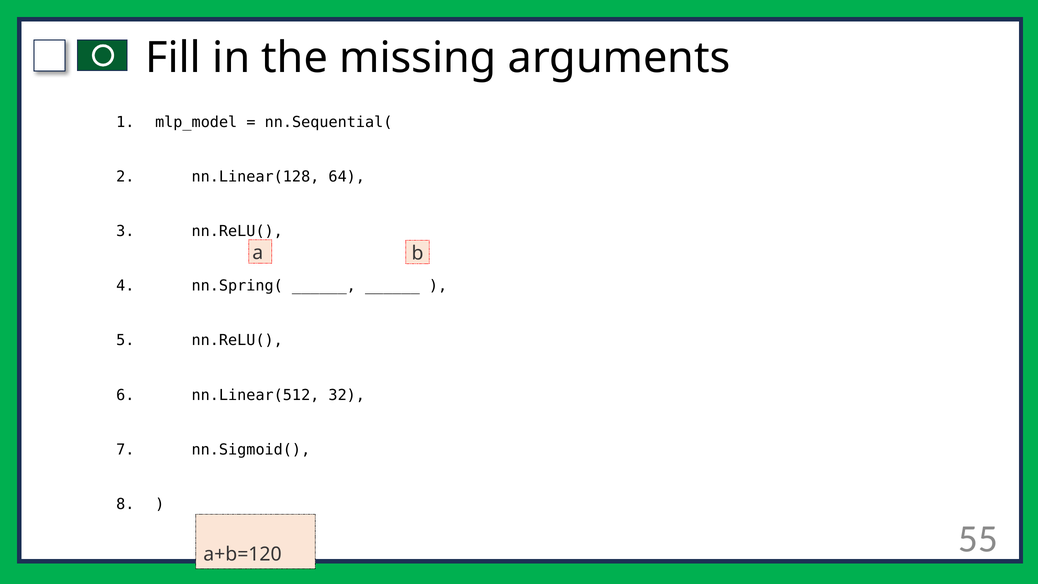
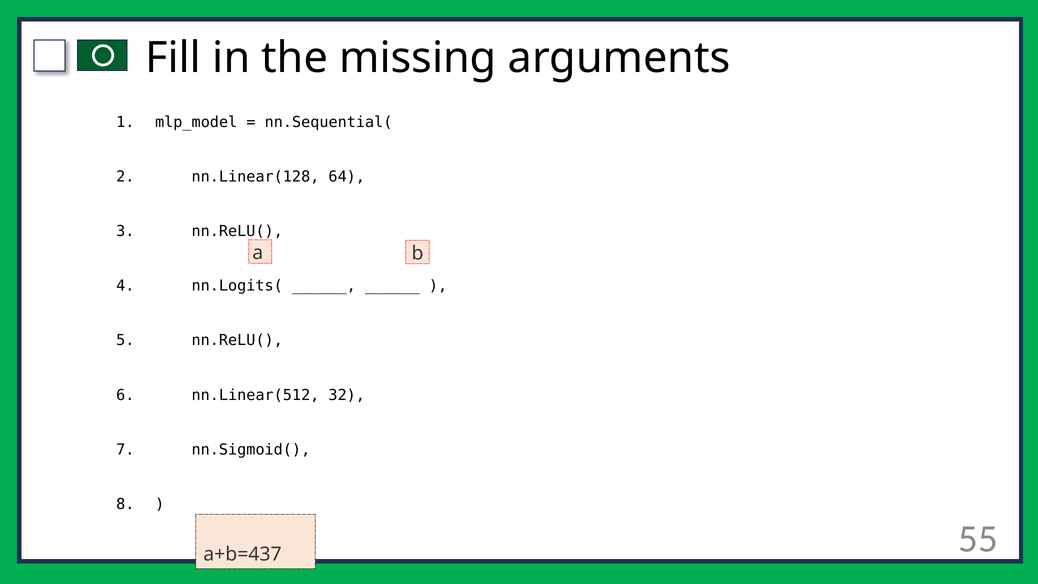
nn.Spring(: nn.Spring( -> nn.Logits(
a+b=120: a+b=120 -> a+b=437
